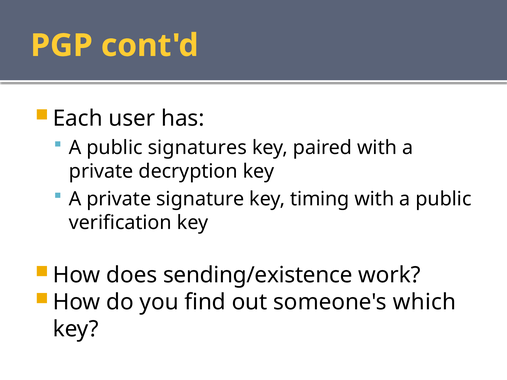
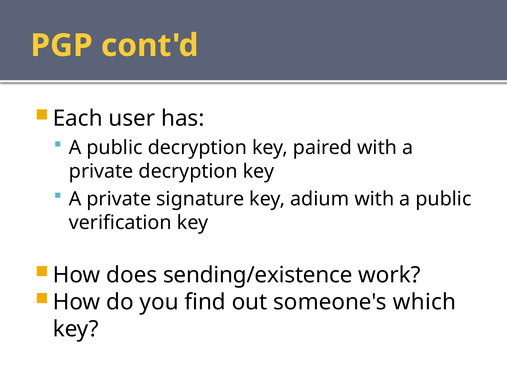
public signatures: signatures -> decryption
timing: timing -> adium
